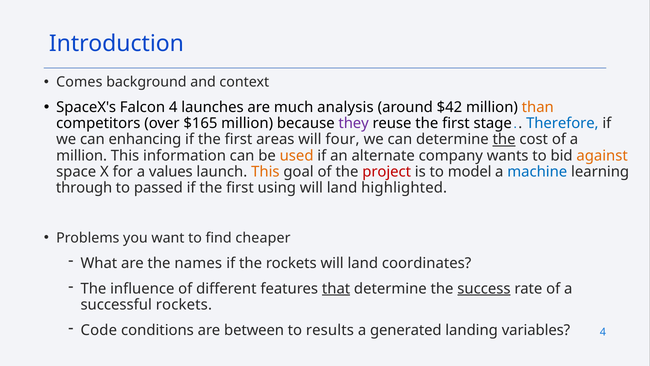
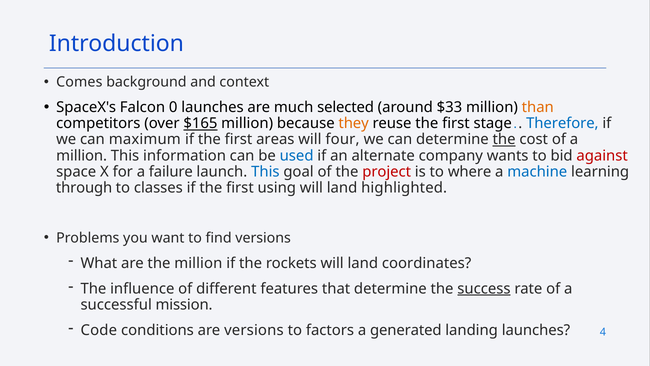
Falcon 4: 4 -> 0
analysis: analysis -> selected
$42: $42 -> $33
$165 underline: none -> present
they colour: purple -> orange
enhancing: enhancing -> maximum
used colour: orange -> blue
against colour: orange -> red
values: values -> failure
This at (265, 172) colour: orange -> blue
model: model -> where
passed: passed -> classes
find cheaper: cheaper -> versions
the names: names -> million
that underline: present -> none
successful rockets: rockets -> mission
are between: between -> versions
results: results -> factors
landing variables: variables -> launches
